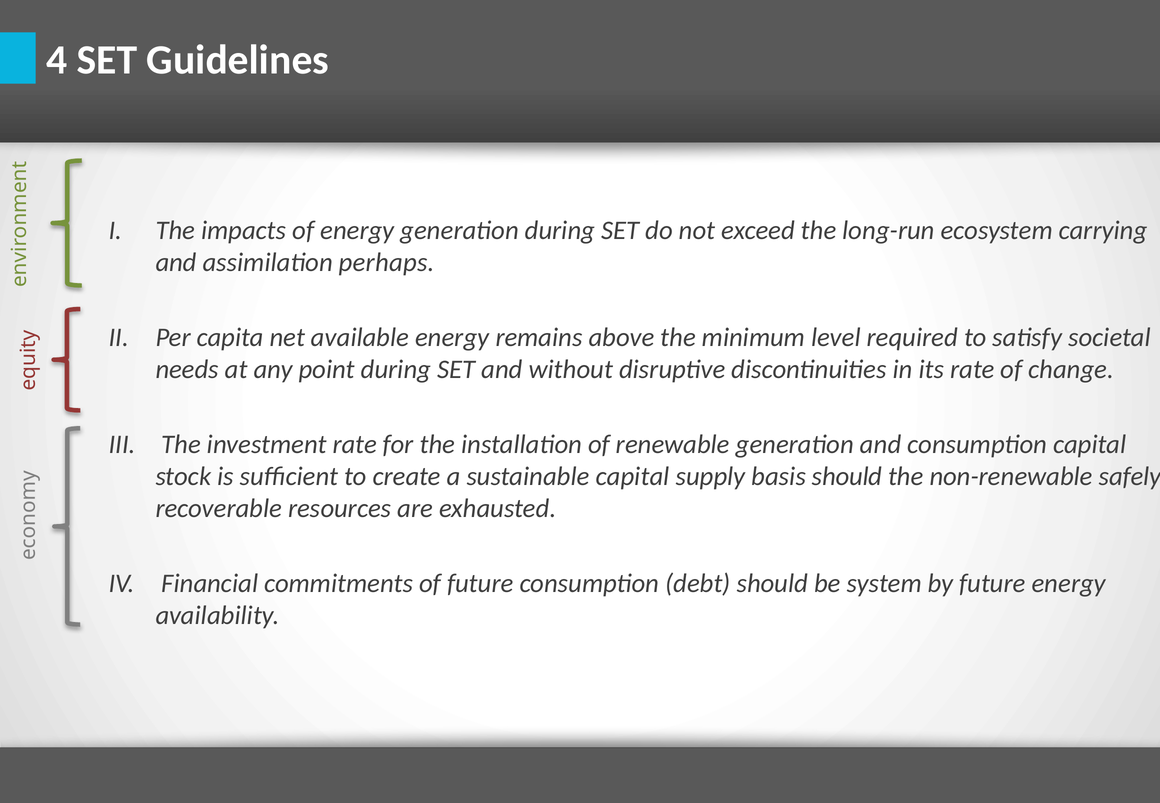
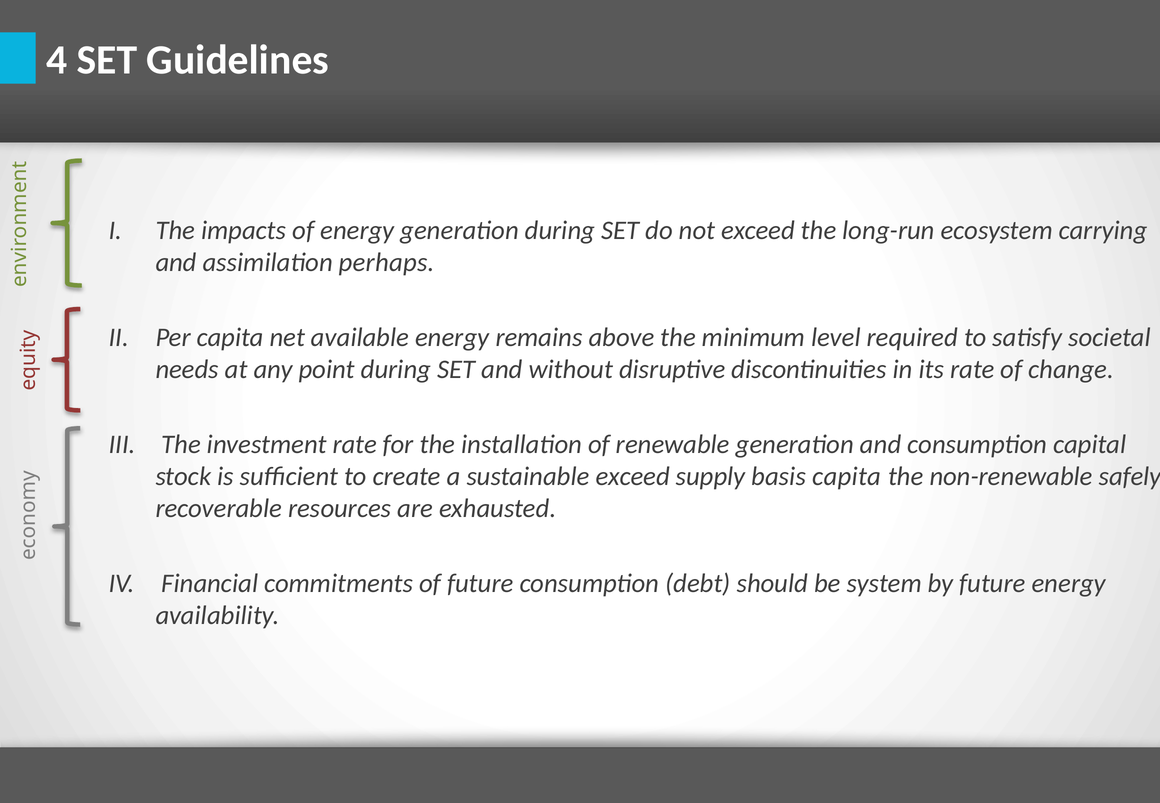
sustainable capital: capital -> exceed
basis should: should -> capita
